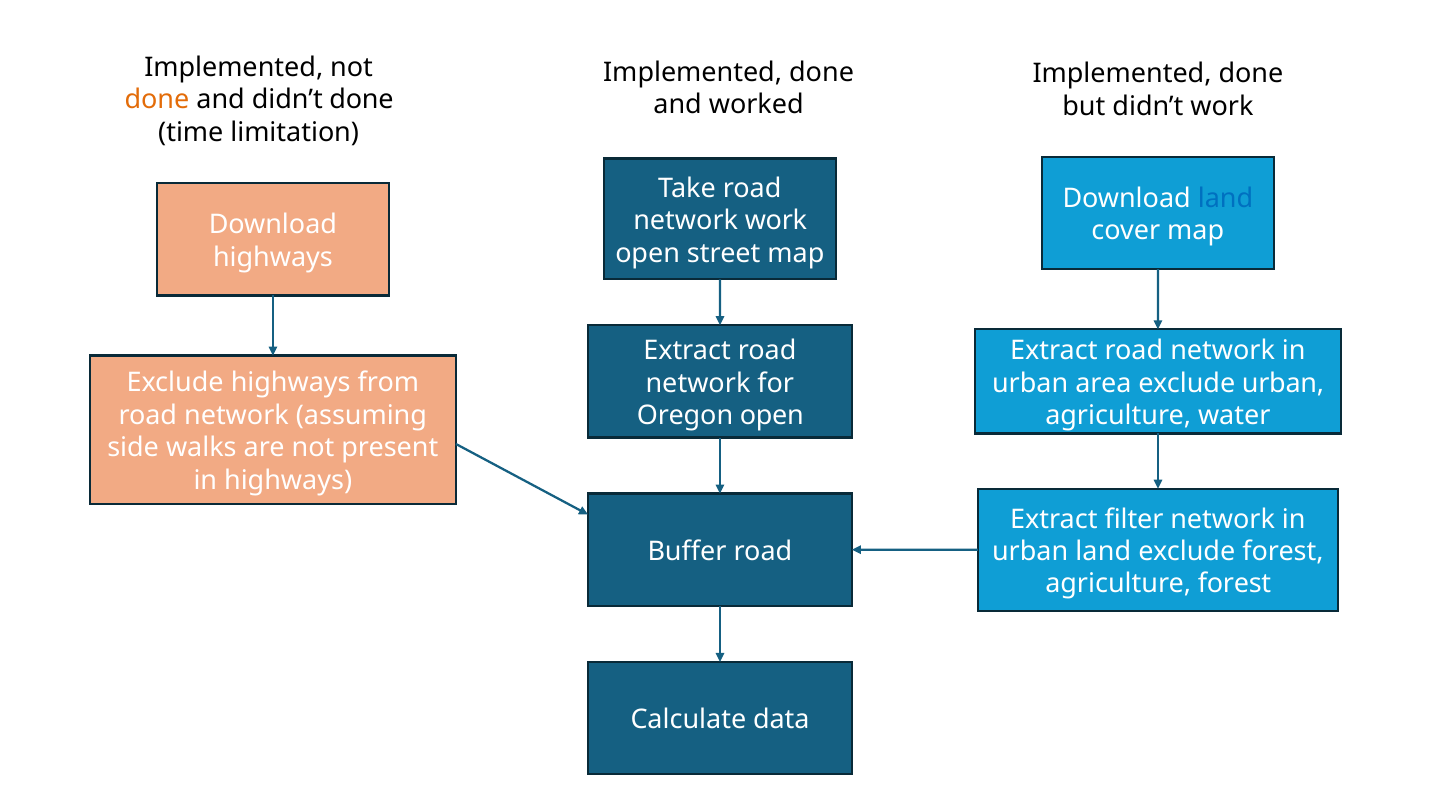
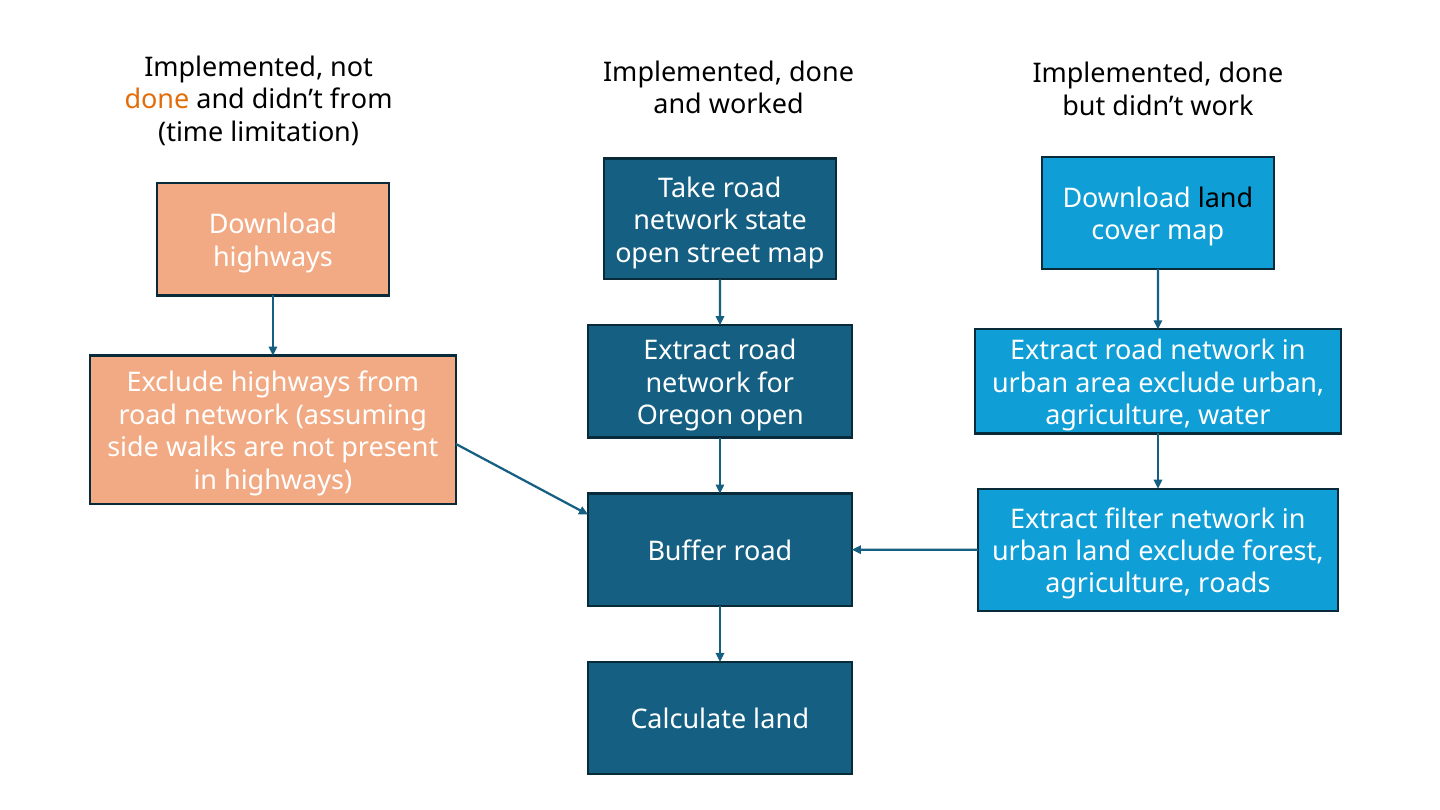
didn’t done: done -> from
land at (1225, 199) colour: blue -> black
network work: work -> state
agriculture forest: forest -> roads
Calculate data: data -> land
